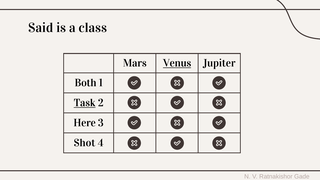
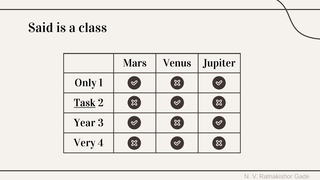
Venus underline: present -> none
Both: Both -> Only
Here: Here -> Year
Shot: Shot -> Very
